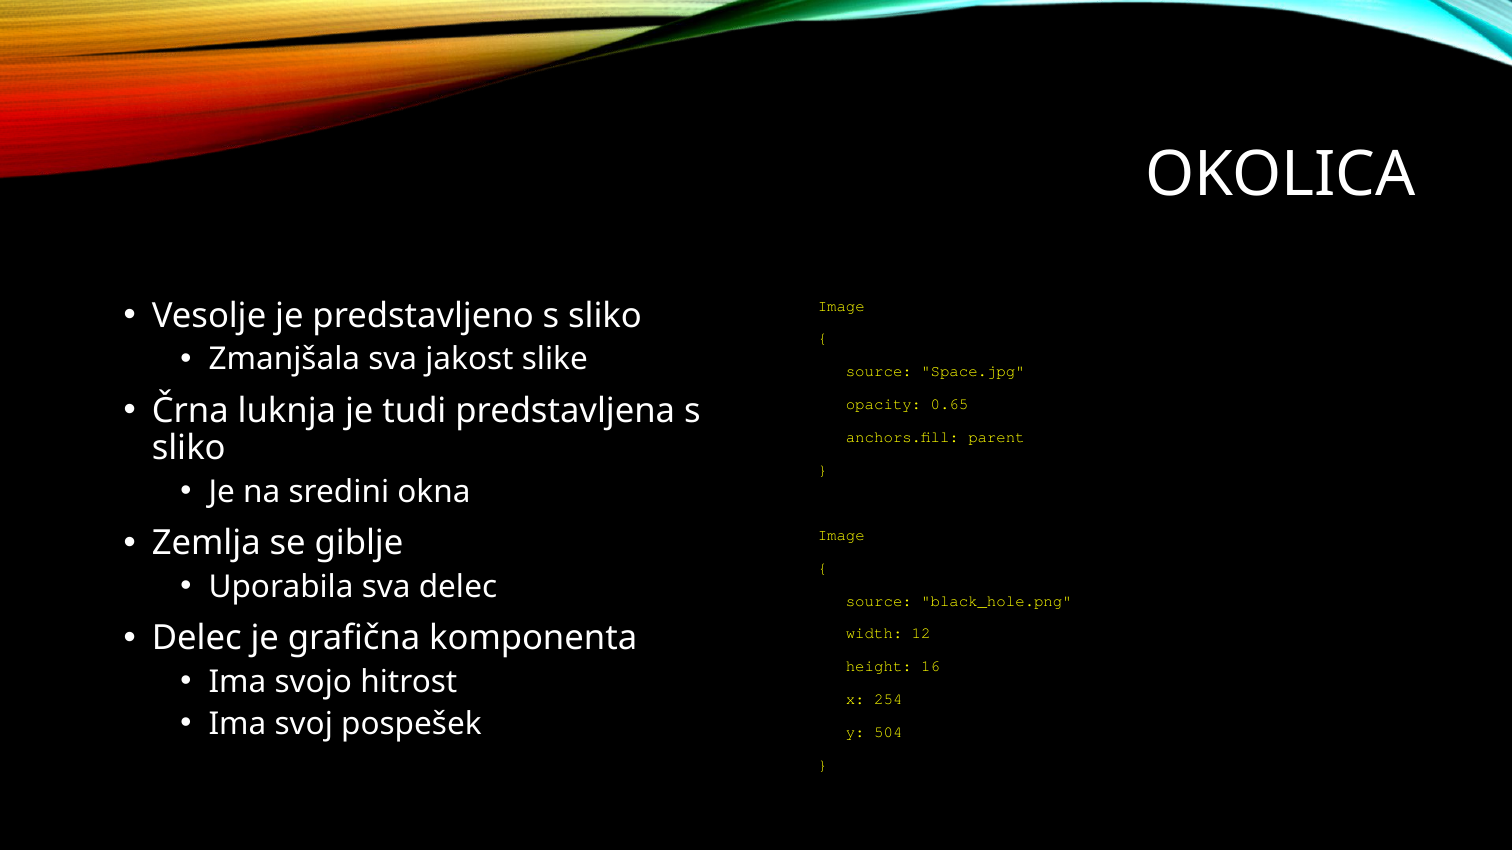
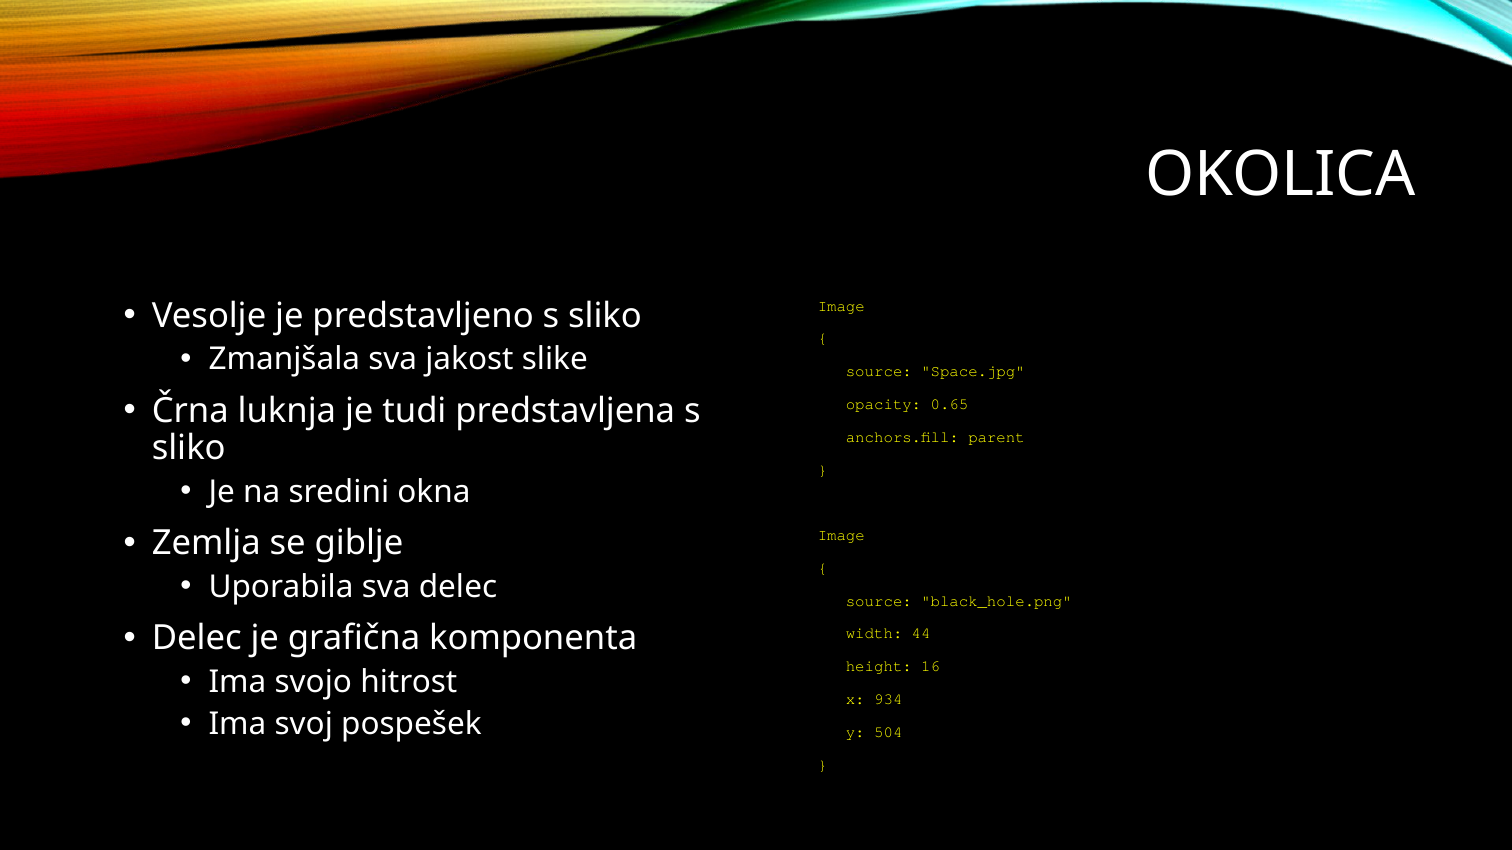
12: 12 -> 44
254: 254 -> 934
